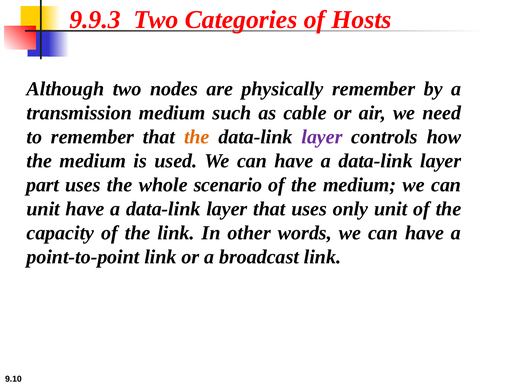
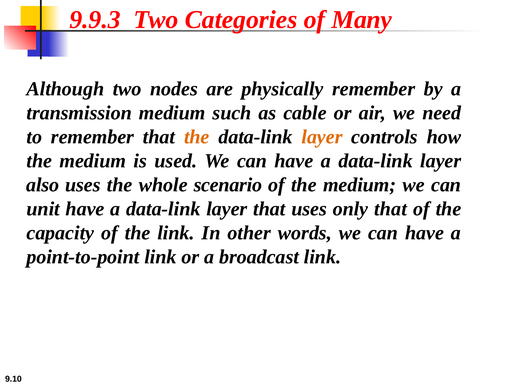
Hosts: Hosts -> Many
layer at (322, 137) colour: purple -> orange
part: part -> also
only unit: unit -> that
